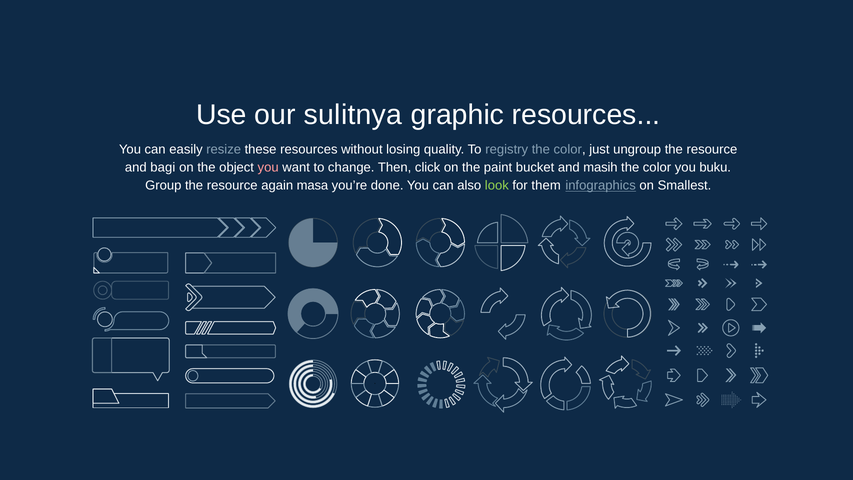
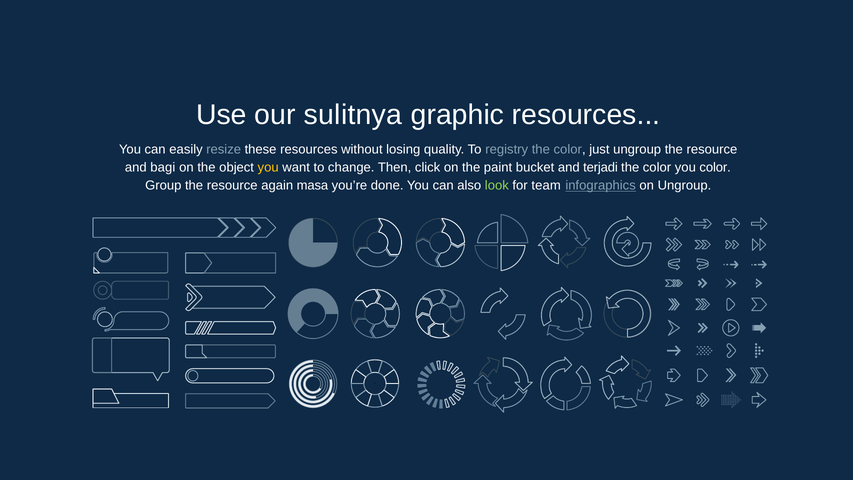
you at (268, 168) colour: pink -> yellow
masih: masih -> terjadi
you buku: buku -> color
them: them -> team
on Smallest: Smallest -> Ungroup
